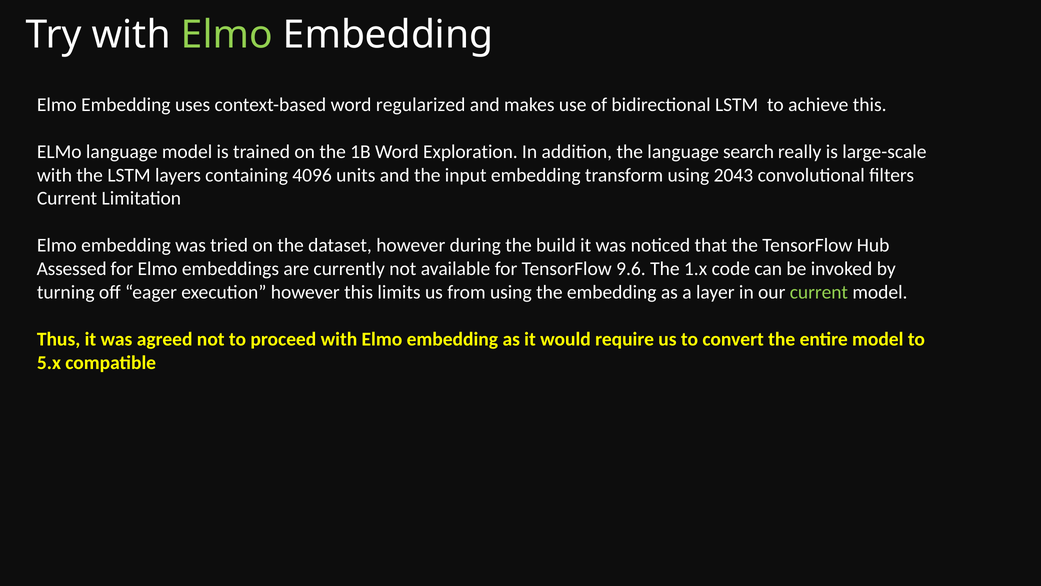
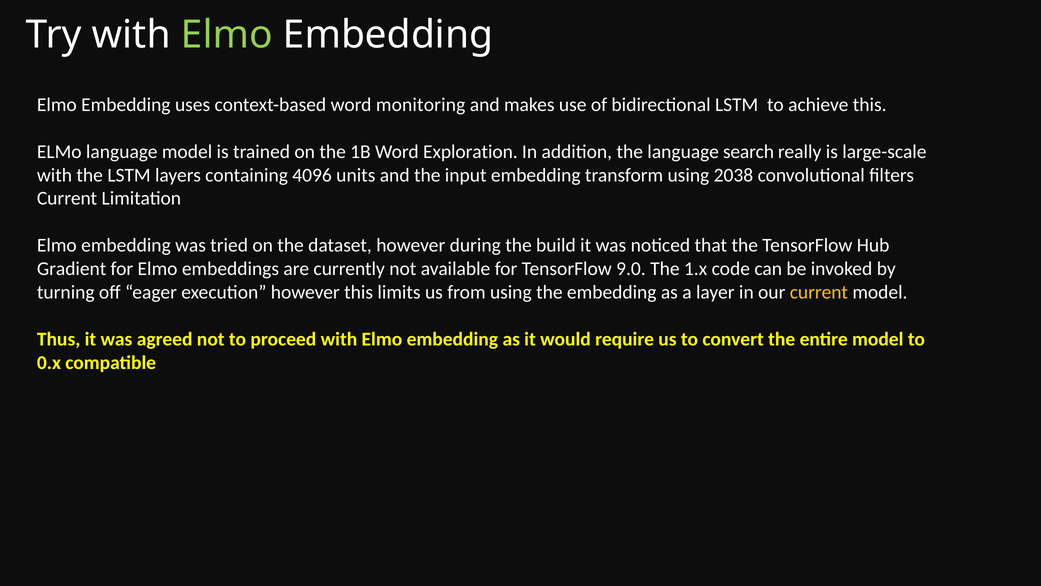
regularized: regularized -> monitoring
2043: 2043 -> 2038
Assessed: Assessed -> Gradient
9.6: 9.6 -> 9.0
current at (819, 292) colour: light green -> yellow
5.x: 5.x -> 0.x
